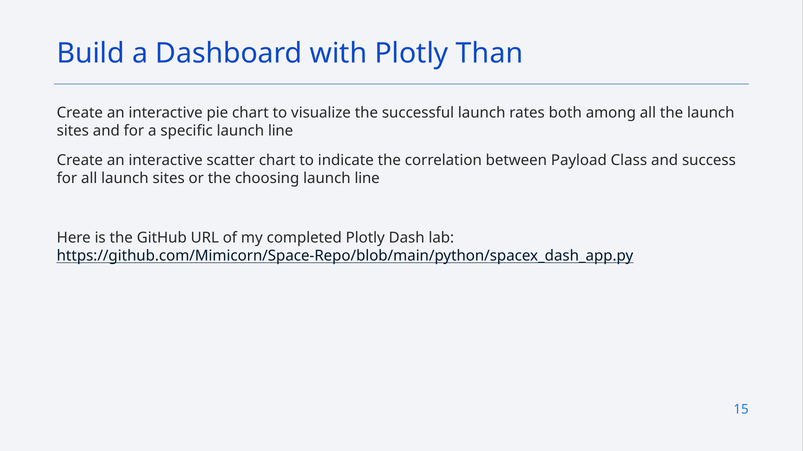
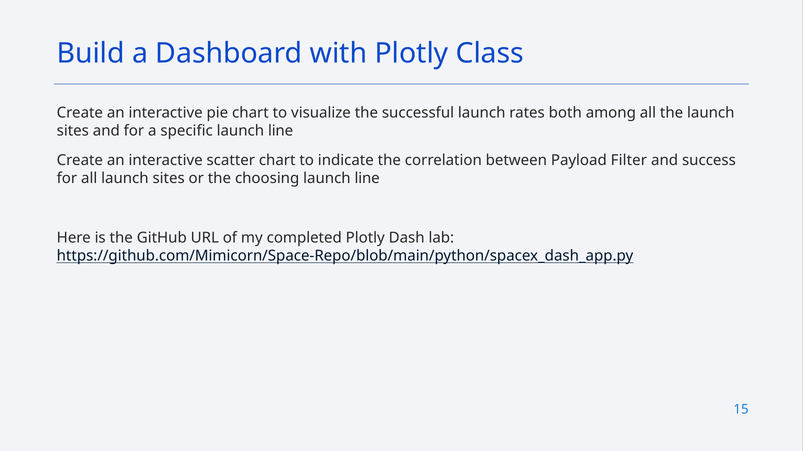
Than: Than -> Class
Class: Class -> Filter
